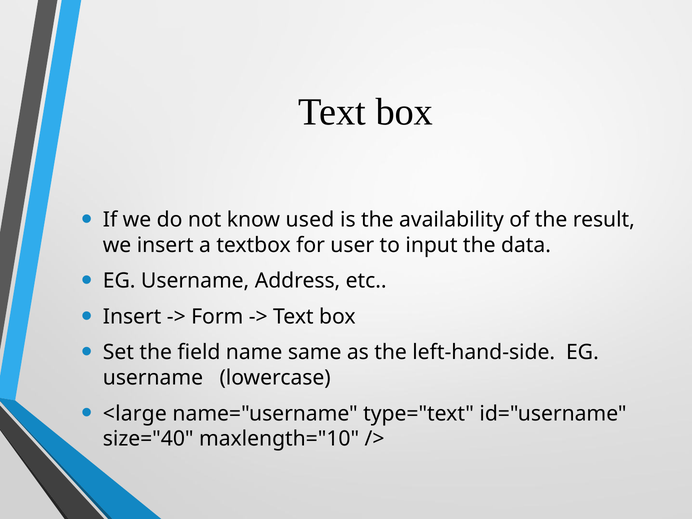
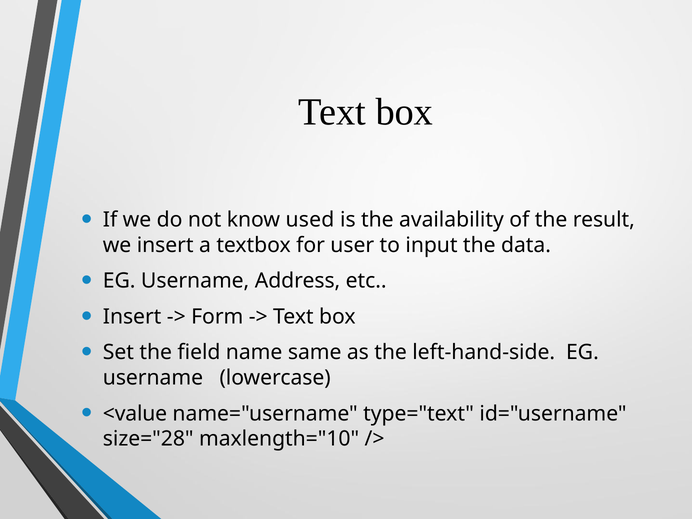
<large: <large -> <value
size="40: size="40 -> size="28
